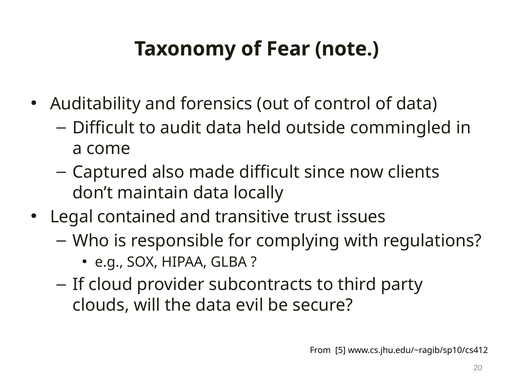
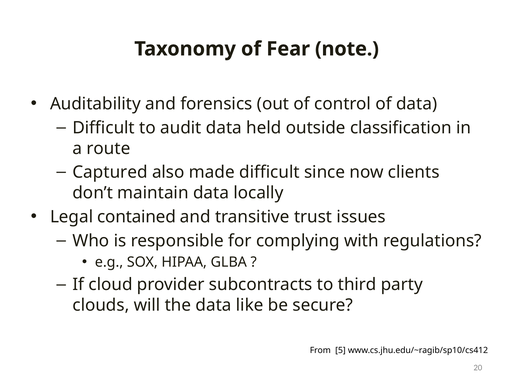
commingled: commingled -> classification
come: come -> route
evil: evil -> like
